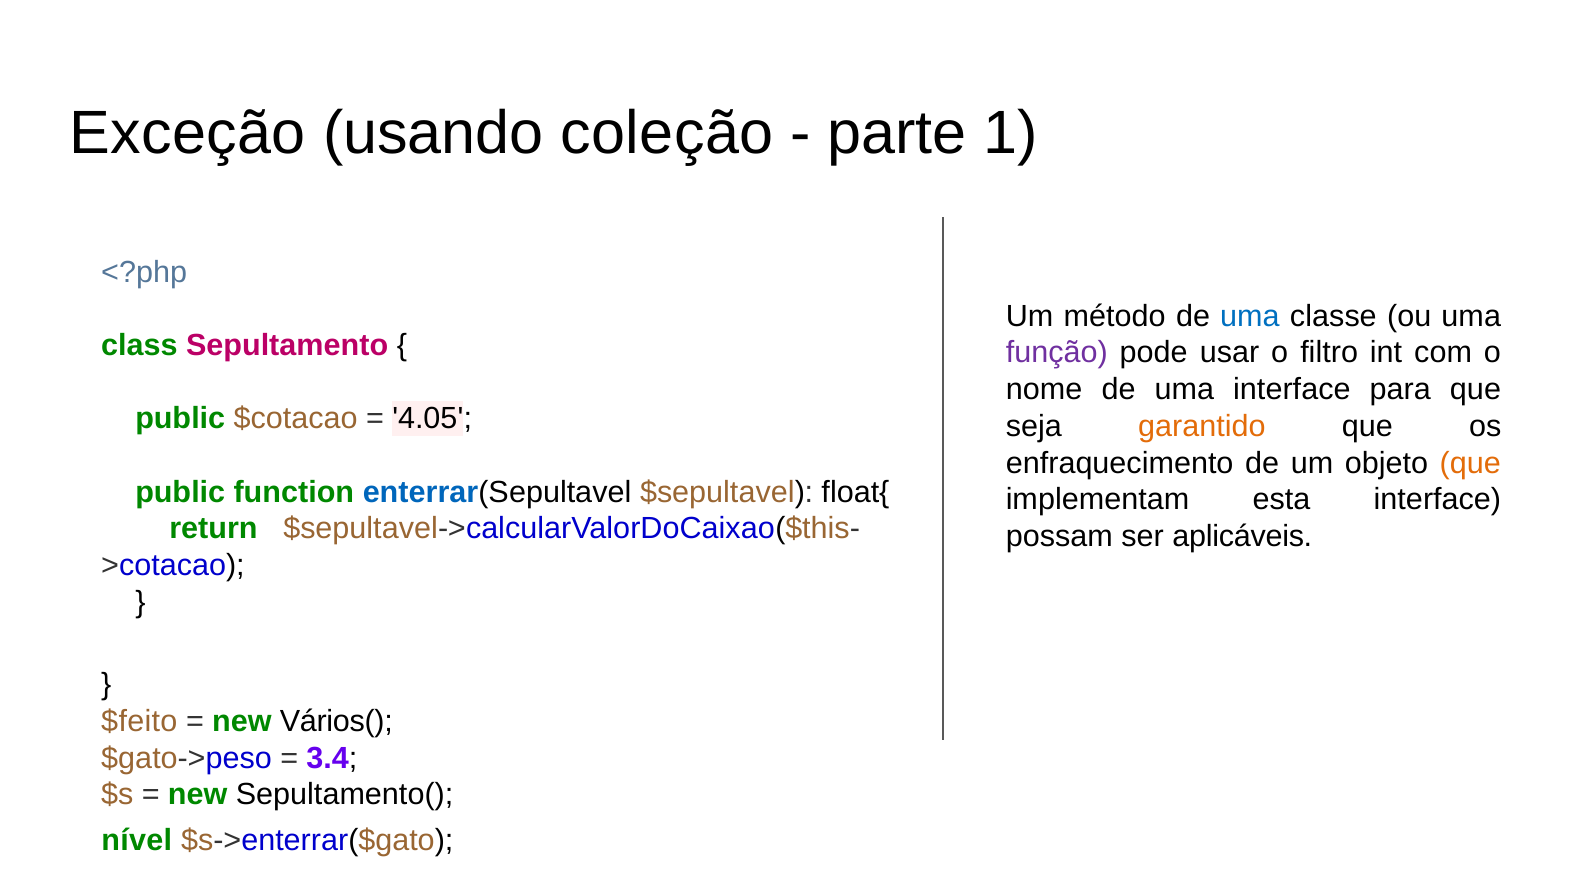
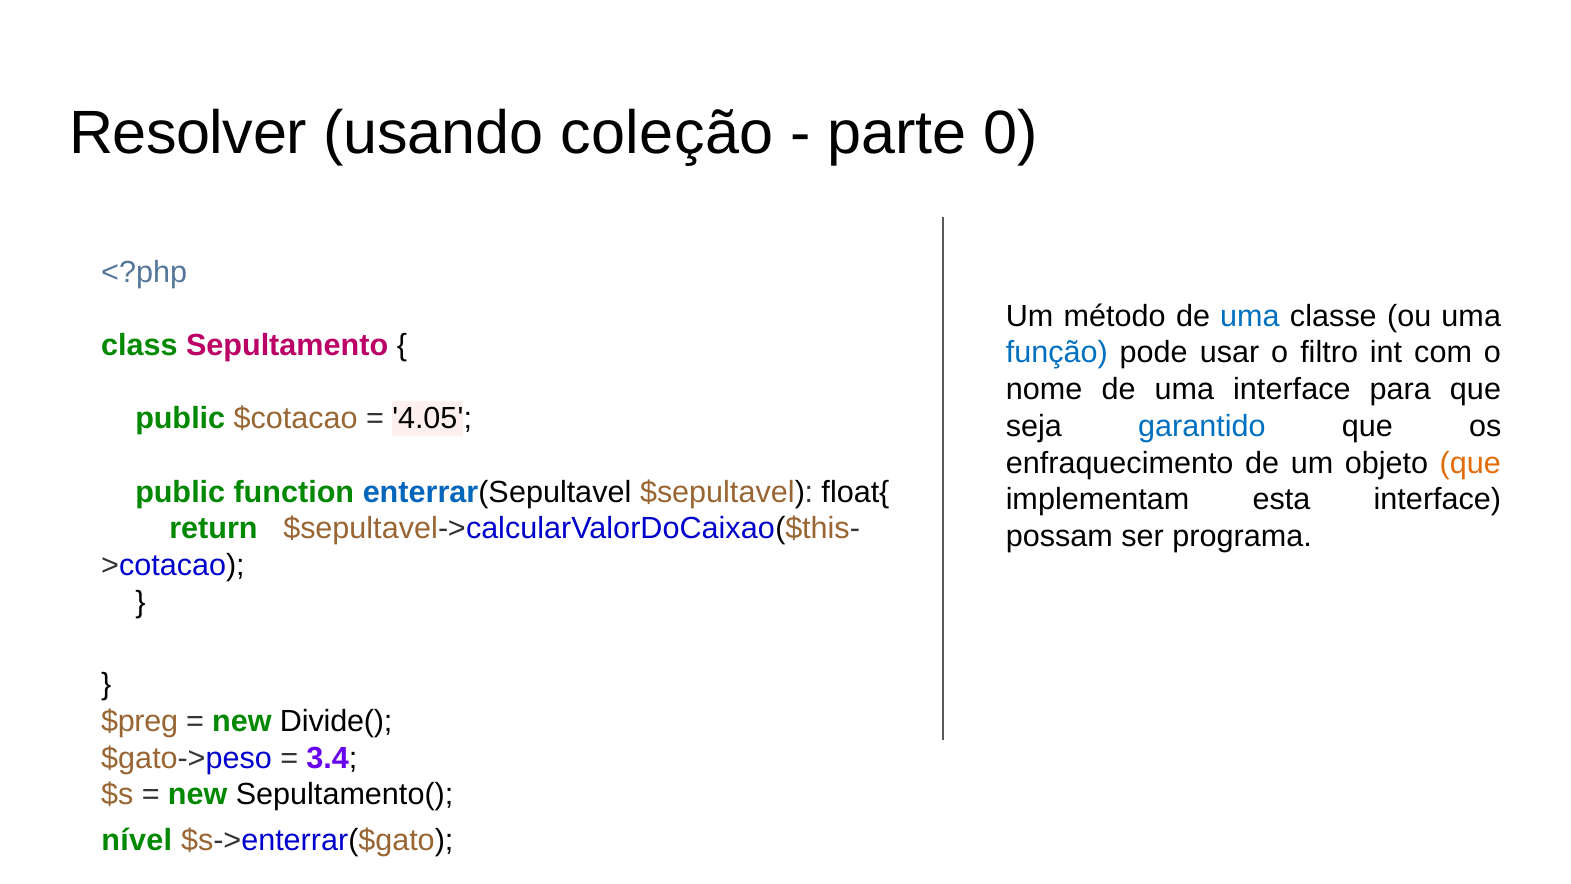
Exceção: Exceção -> Resolver
1: 1 -> 0
função colour: purple -> blue
garantido colour: orange -> blue
aplicáveis: aplicáveis -> programa
$feito: $feito -> $preg
Vários(: Vários( -> Divide(
